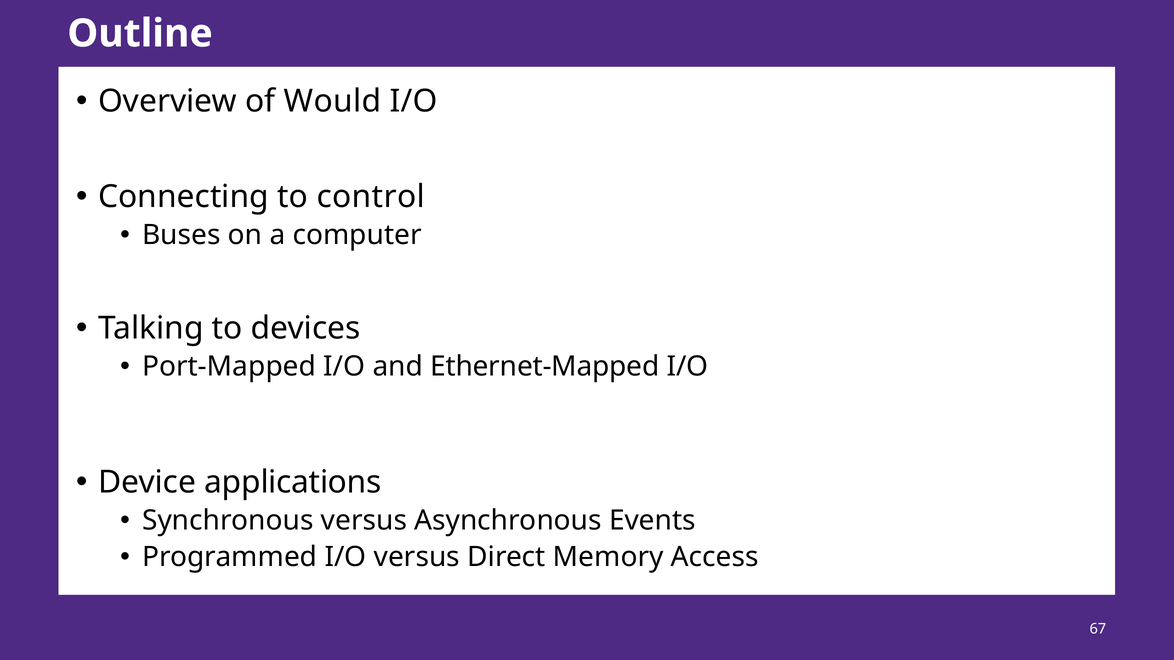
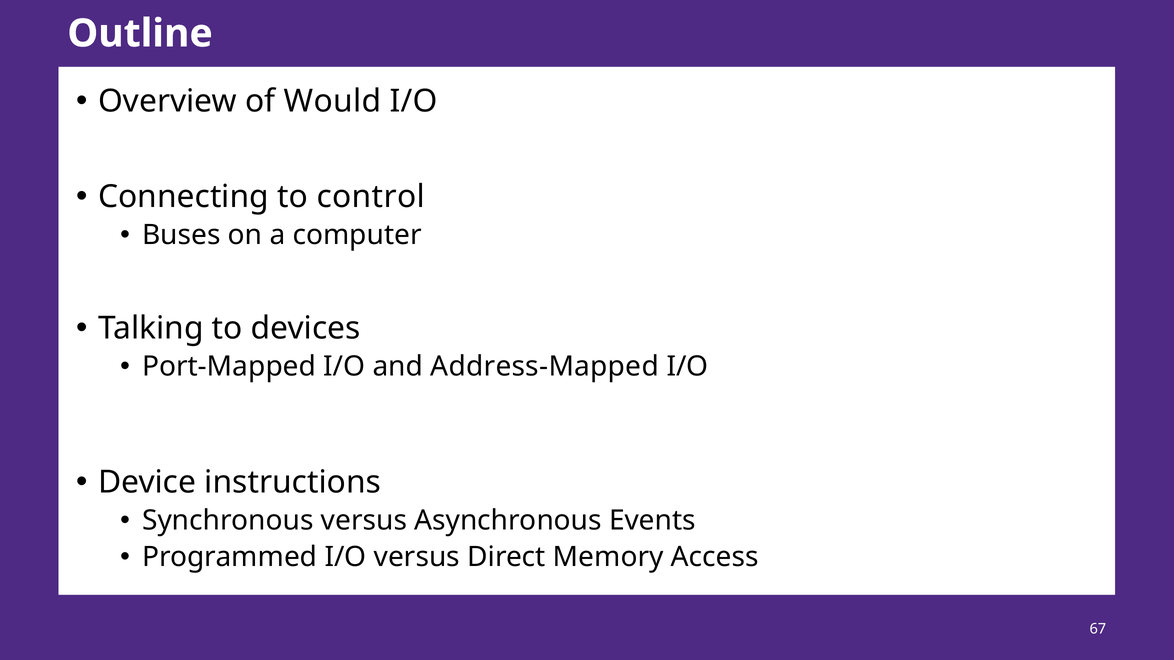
Ethernet-Mapped: Ethernet-Mapped -> Address-Mapped
applications: applications -> instructions
